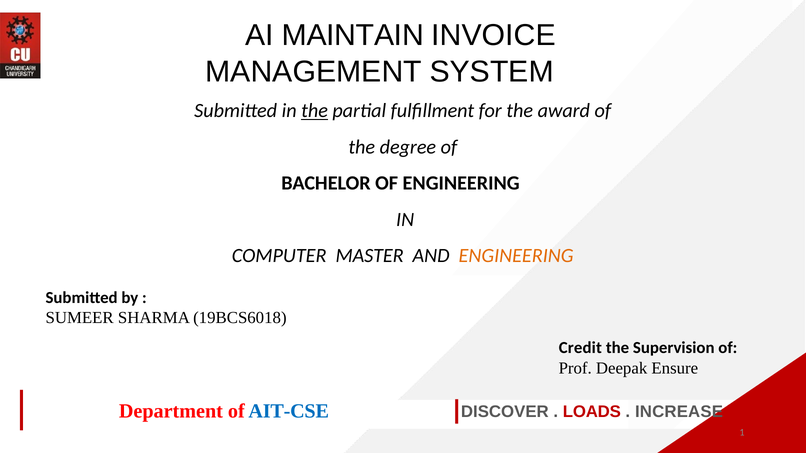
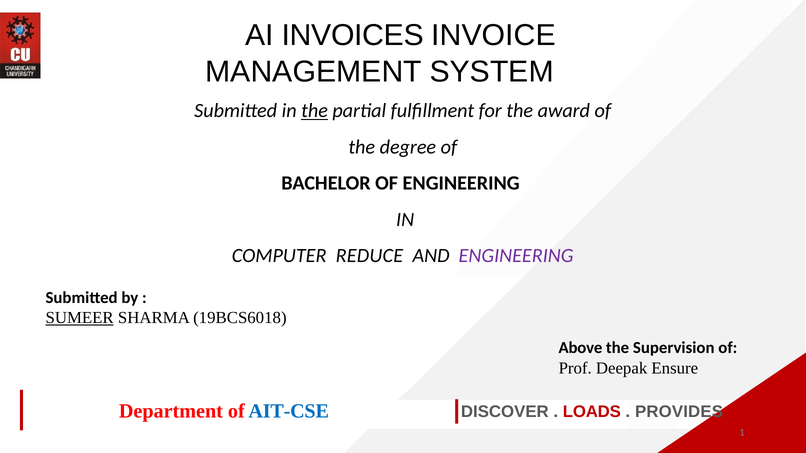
MAINTAIN: MAINTAIN -> INVOICES
MASTER: MASTER -> REDUCE
ENGINEERING at (516, 256) colour: orange -> purple
SUMEER underline: none -> present
Credit: Credit -> Above
INCREASE: INCREASE -> PROVIDES
